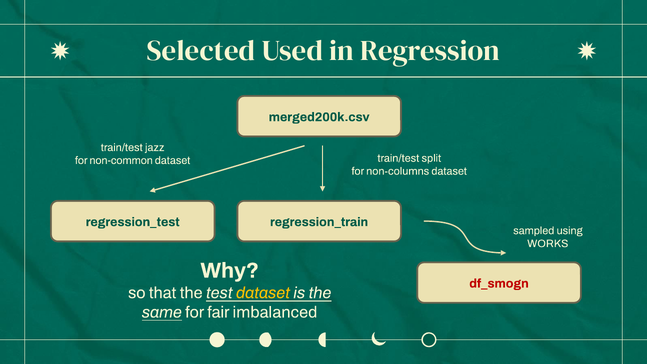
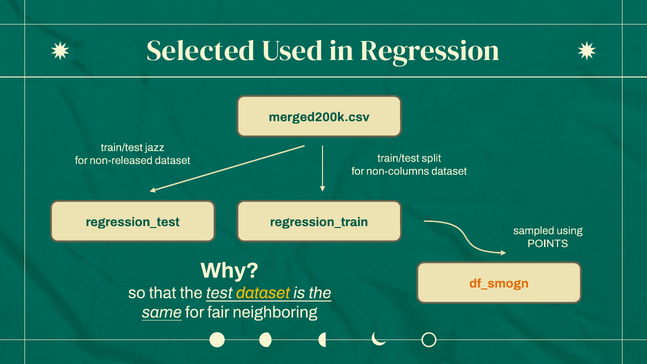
non-common: non-common -> non-released
WORKS: WORKS -> POINTS
df_smogn colour: red -> orange
imbalanced: imbalanced -> neighboring
